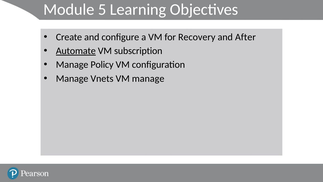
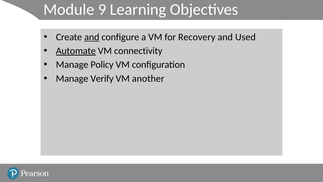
5: 5 -> 9
and at (92, 37) underline: none -> present
After: After -> Used
subscription: subscription -> connectivity
Vnets: Vnets -> Verify
VM manage: manage -> another
